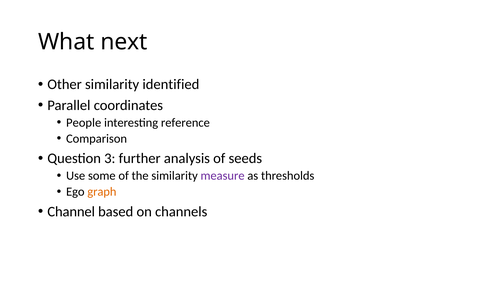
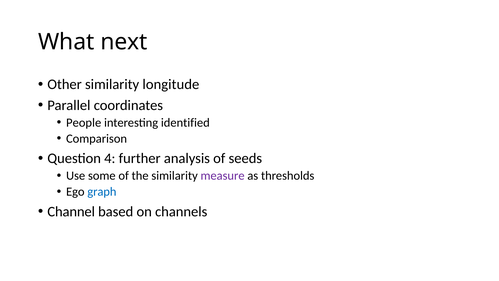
identified: identified -> longitude
reference: reference -> identified
3: 3 -> 4
graph colour: orange -> blue
